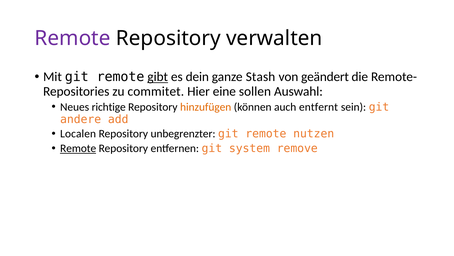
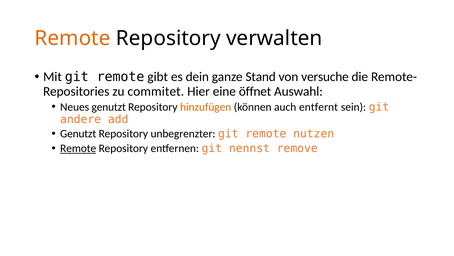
Remote at (73, 38) colour: purple -> orange
gibt underline: present -> none
Stash: Stash -> Stand
geändert: geändert -> versuche
sollen: sollen -> öffnet
Neues richtige: richtige -> genutzt
Localen at (78, 134): Localen -> Genutzt
system: system -> nennst
